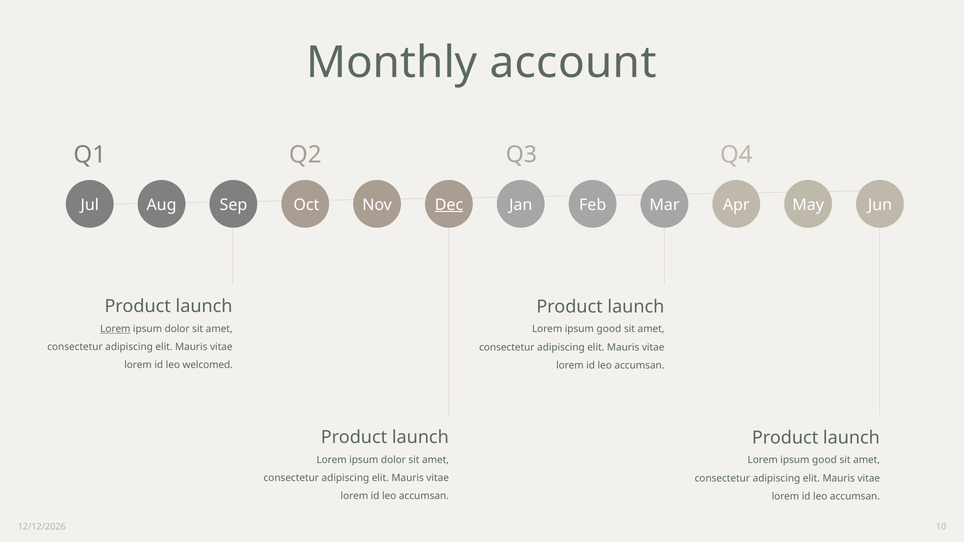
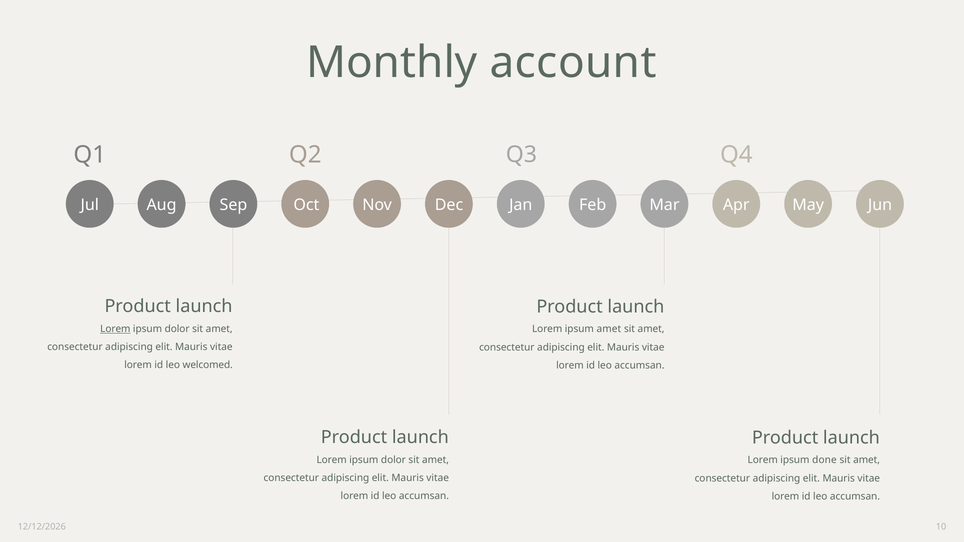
Dec underline: present -> none
good at (609, 329): good -> amet
good at (824, 460): good -> done
